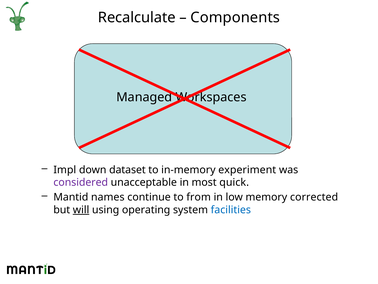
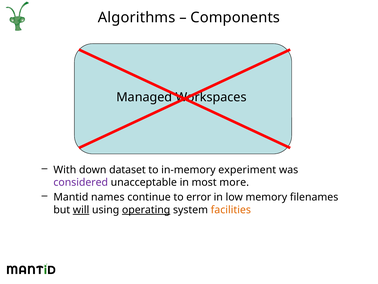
Recalculate: Recalculate -> Algorithms
Impl: Impl -> With
quick: quick -> more
from: from -> error
corrected: corrected -> filenames
operating underline: none -> present
facilities colour: blue -> orange
